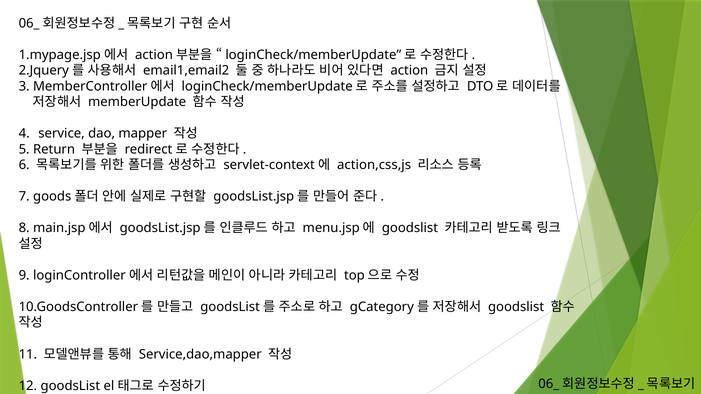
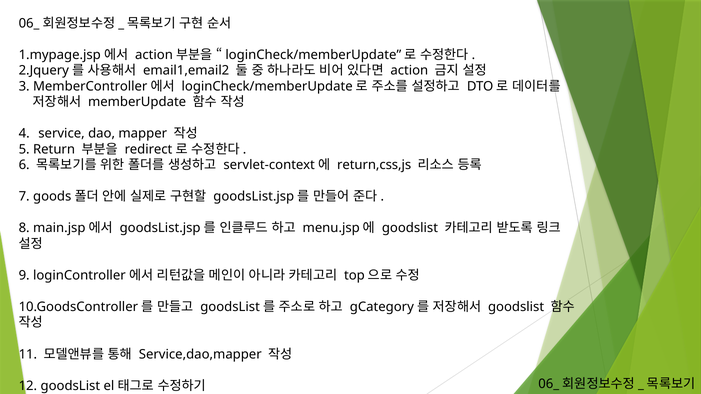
action,css,js: action,css,js -> return,css,js
